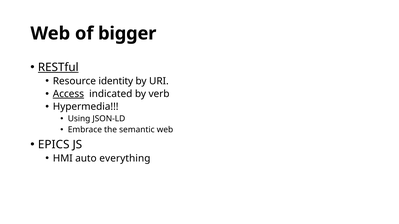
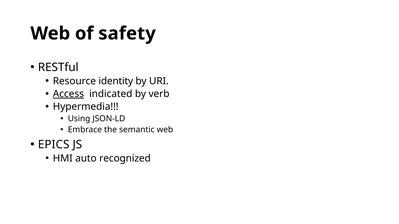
bigger: bigger -> safety
RESTful underline: present -> none
everything: everything -> recognized
